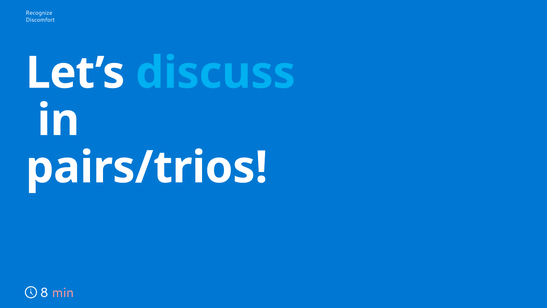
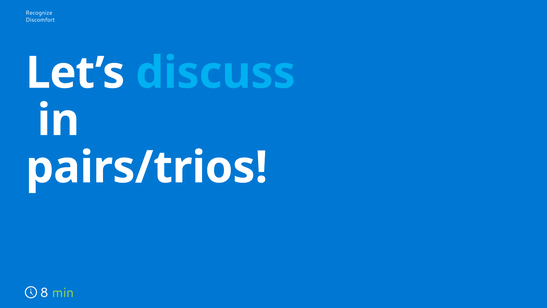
min colour: pink -> light green
